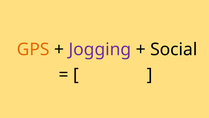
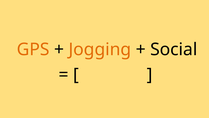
Jogging colour: purple -> orange
